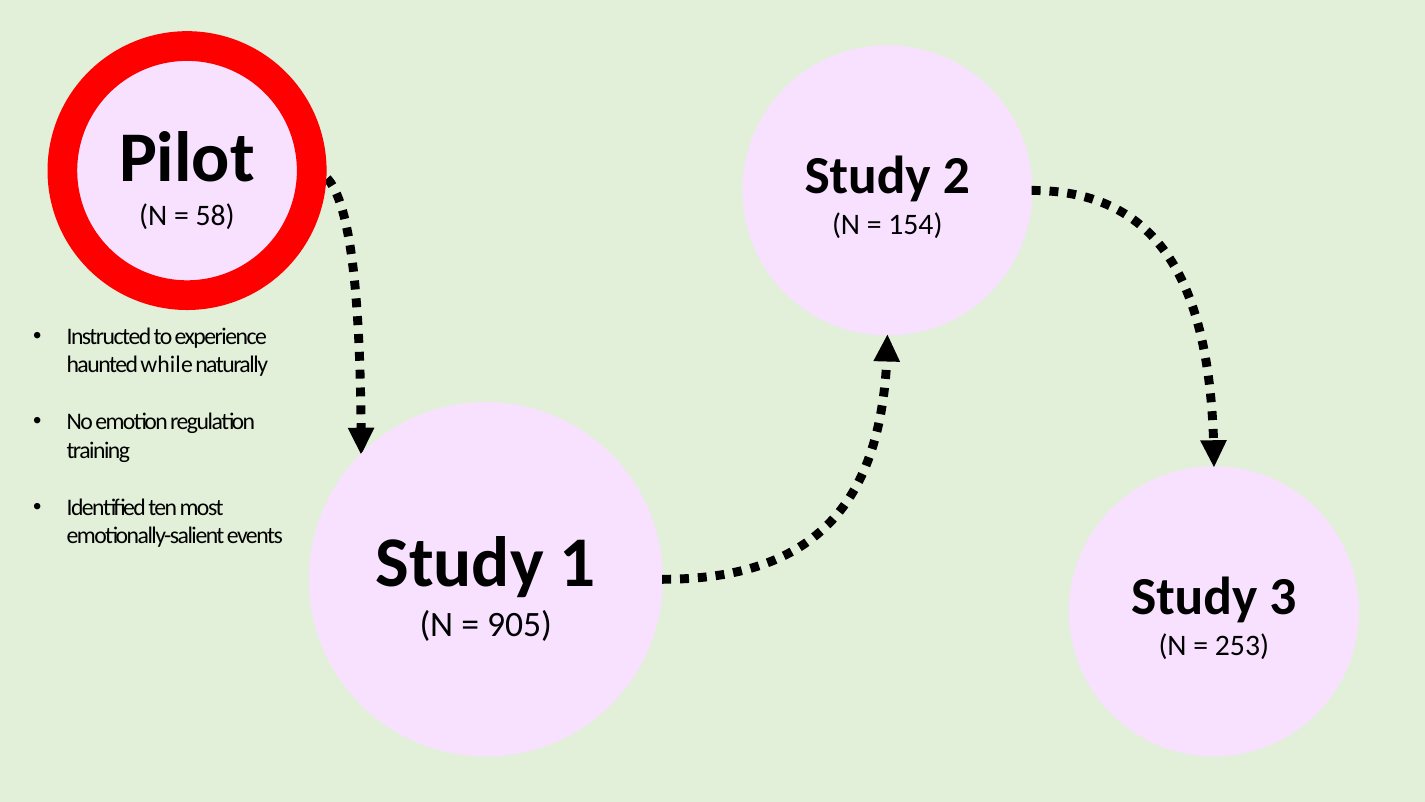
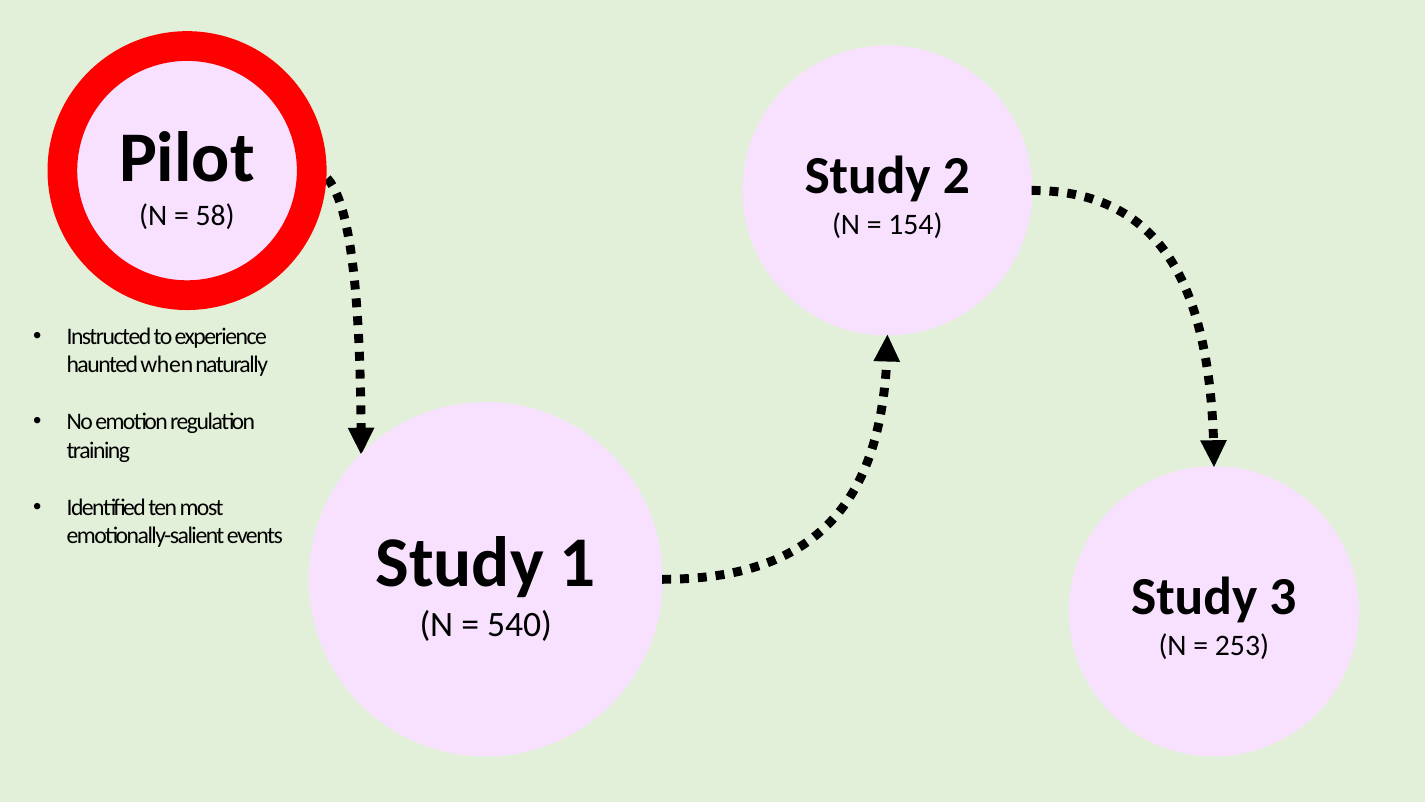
while: while -> when
905: 905 -> 540
